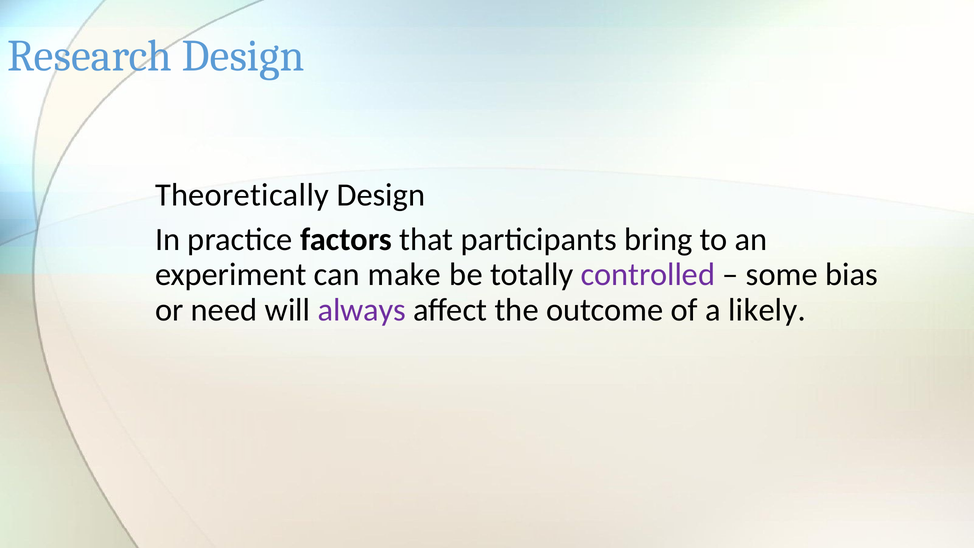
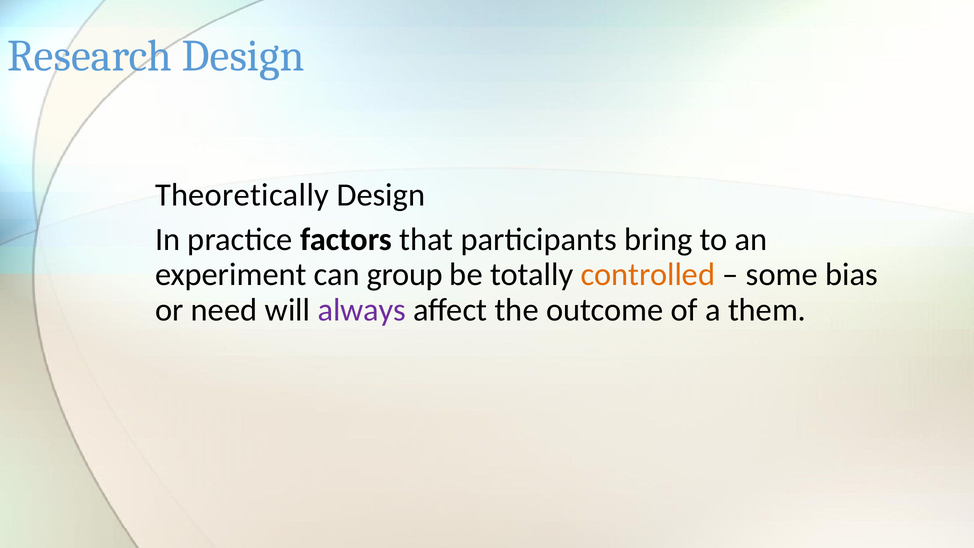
make: make -> group
controlled colour: purple -> orange
likely: likely -> them
